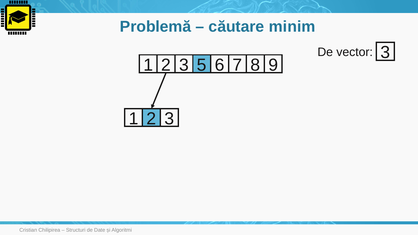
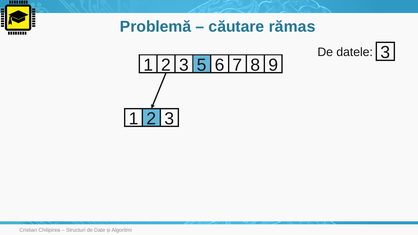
minim: minim -> rămas
vector: vector -> datele
